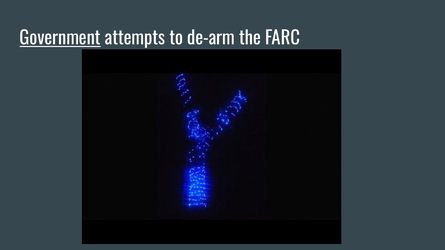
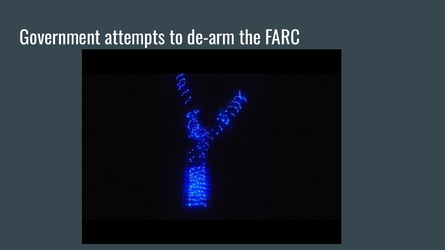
Government underline: present -> none
